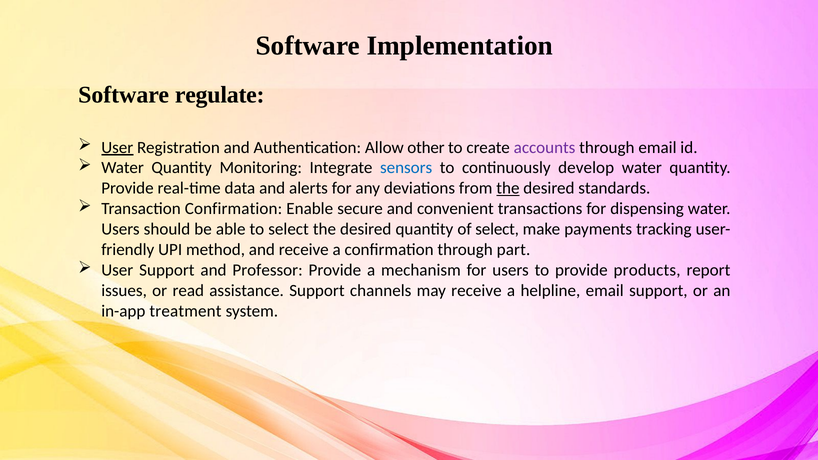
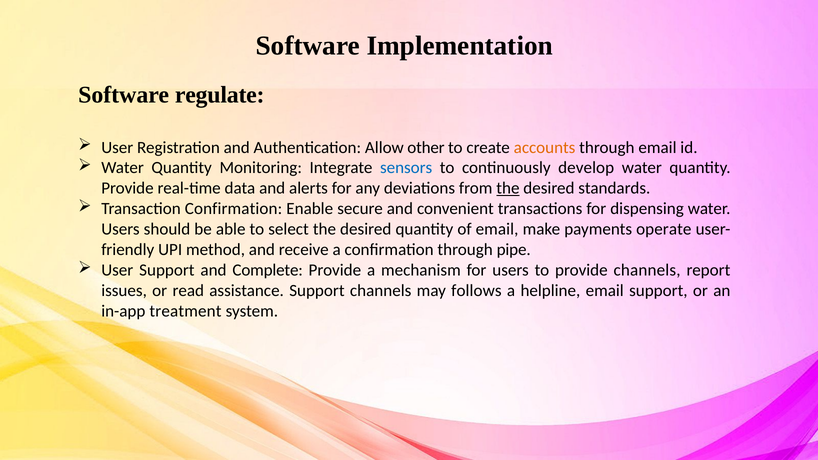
User at (117, 147) underline: present -> none
accounts colour: purple -> orange
of select: select -> email
tracking: tracking -> operate
part: part -> pipe
Professor: Professor -> Complete
provide products: products -> channels
may receive: receive -> follows
